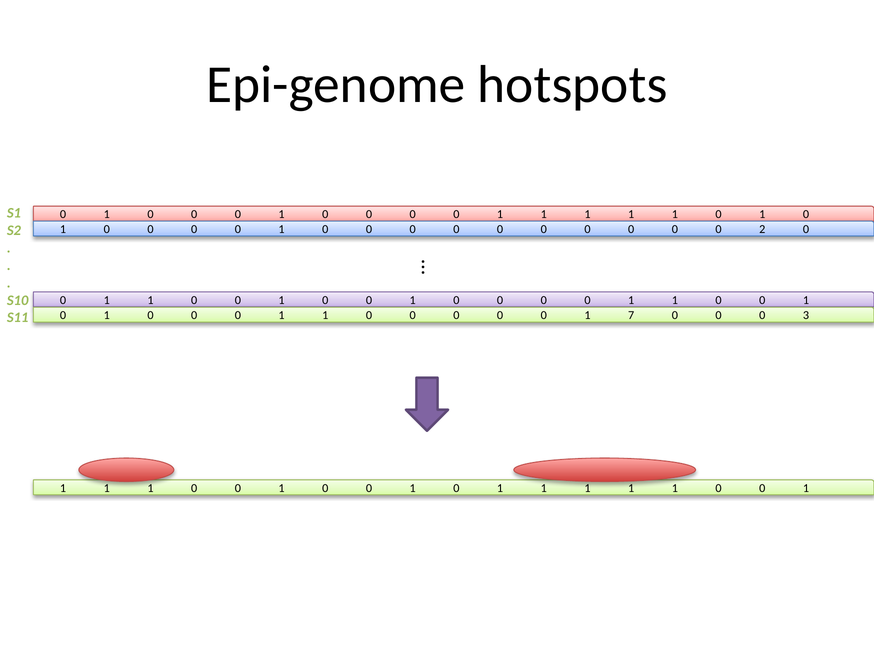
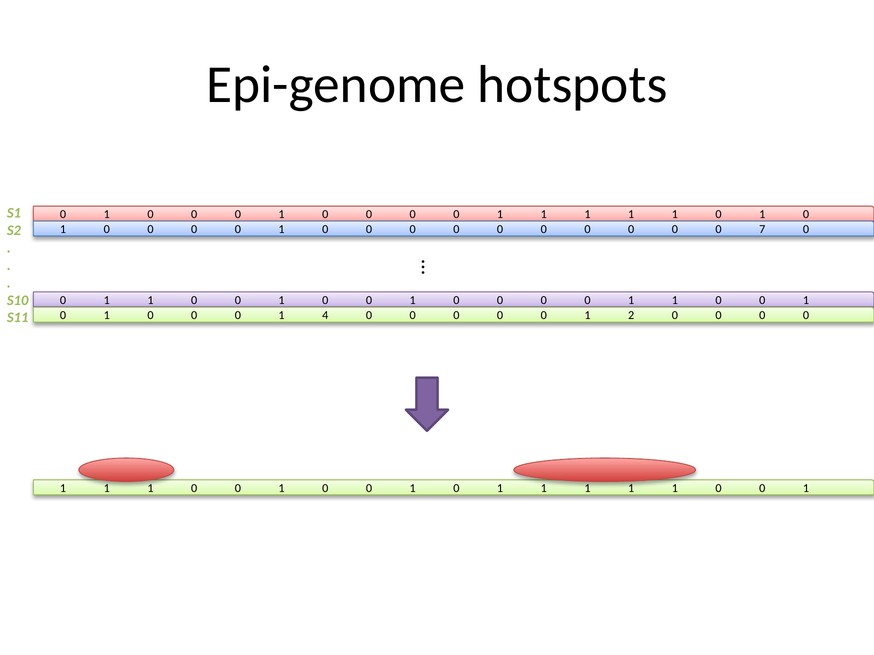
2: 2 -> 7
1 at (325, 316): 1 -> 4
7: 7 -> 2
3 at (806, 316): 3 -> 0
